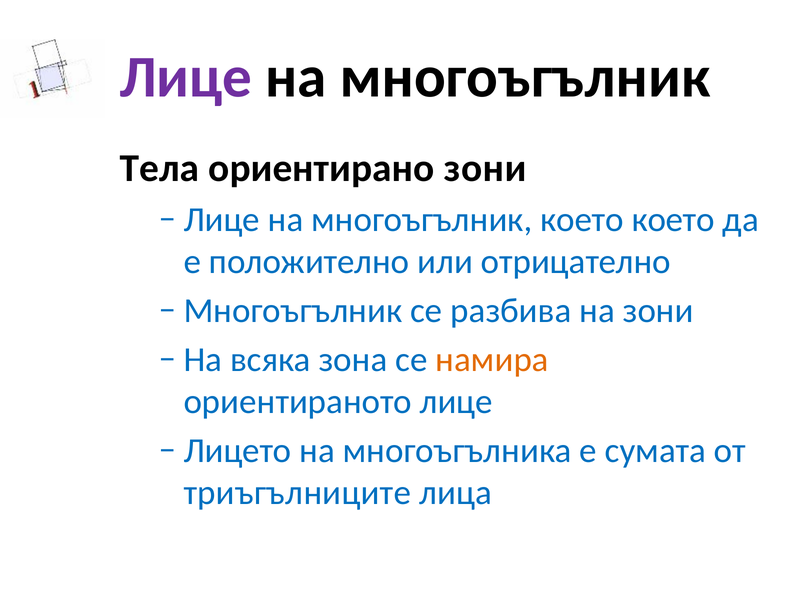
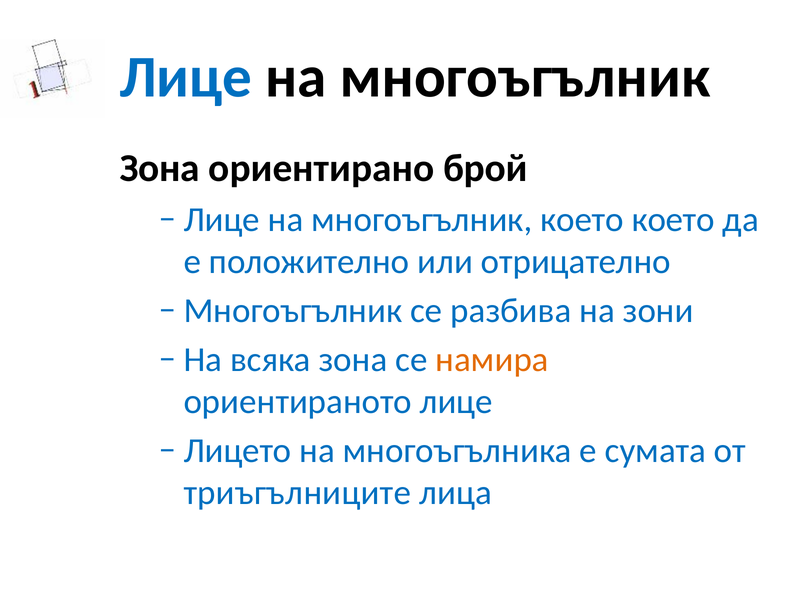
Лице at (186, 77) colour: purple -> blue
Тела at (159, 168): Тела -> Зона
ориентирано зони: зони -> брой
